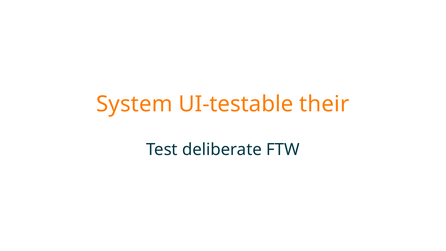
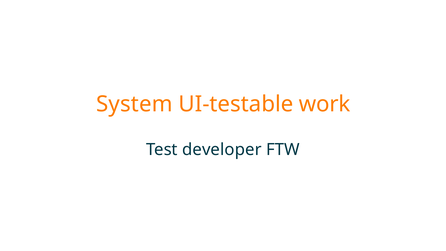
their: their -> work
deliberate: deliberate -> developer
